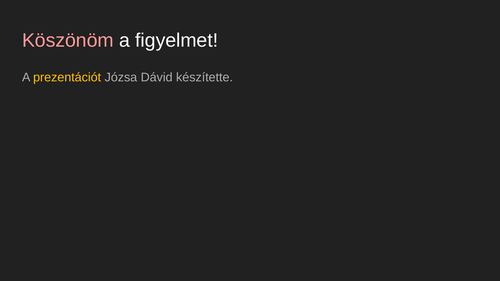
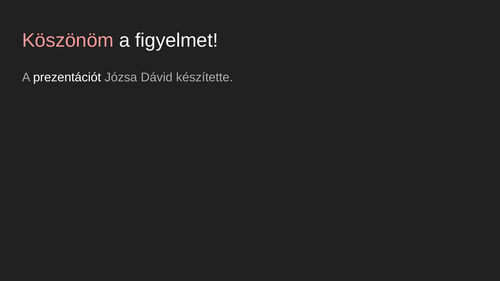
prezentációt colour: yellow -> white
